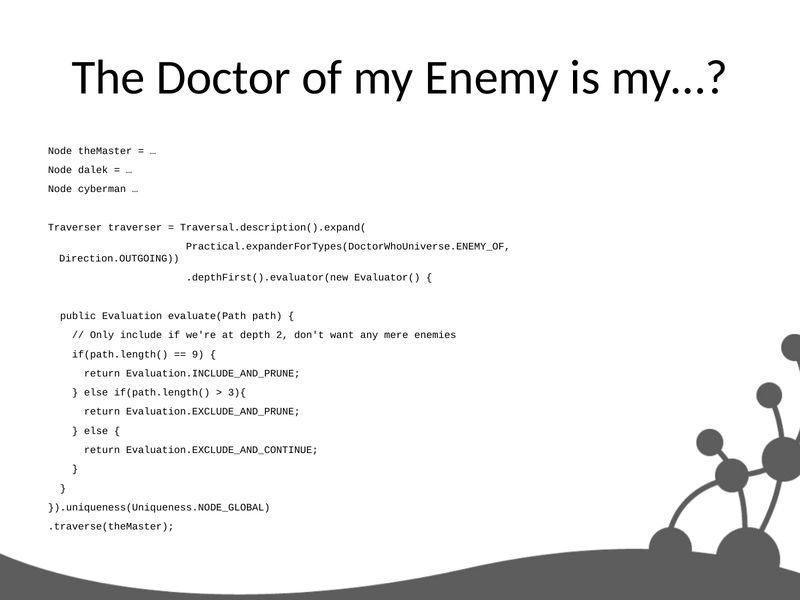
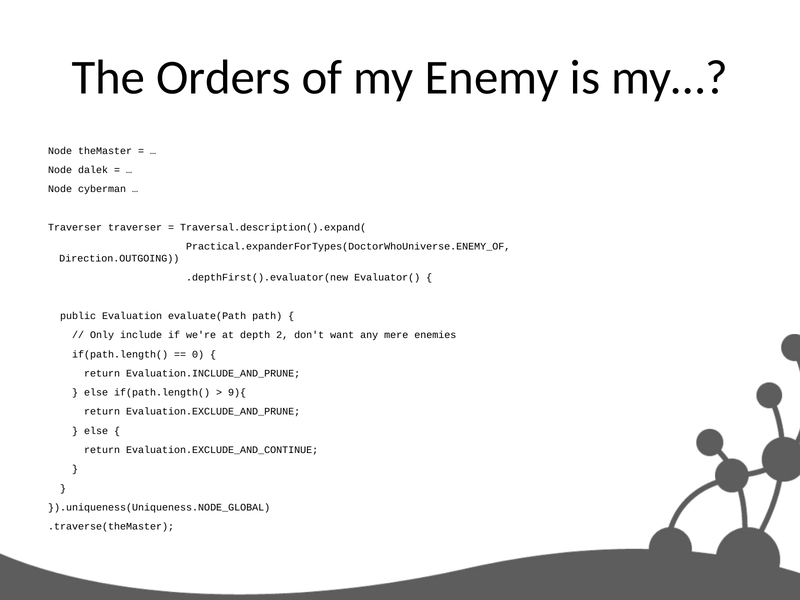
Doctor: Doctor -> Orders
9: 9 -> 0
3){: 3){ -> 9){
